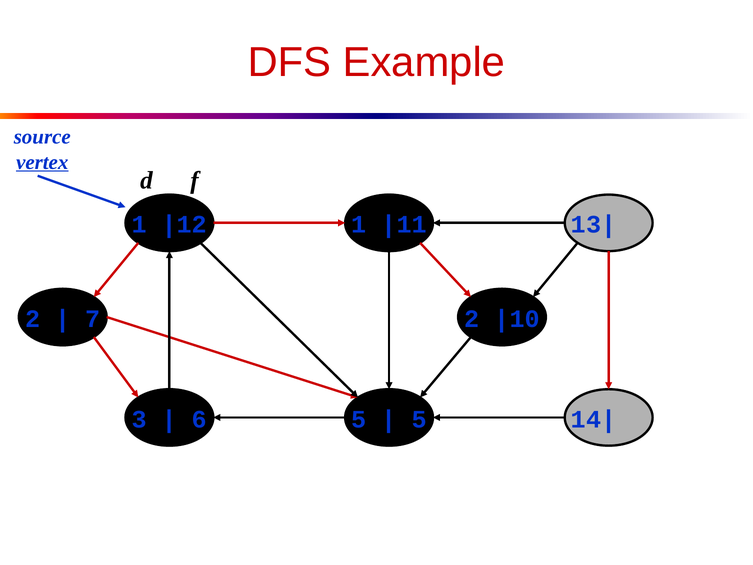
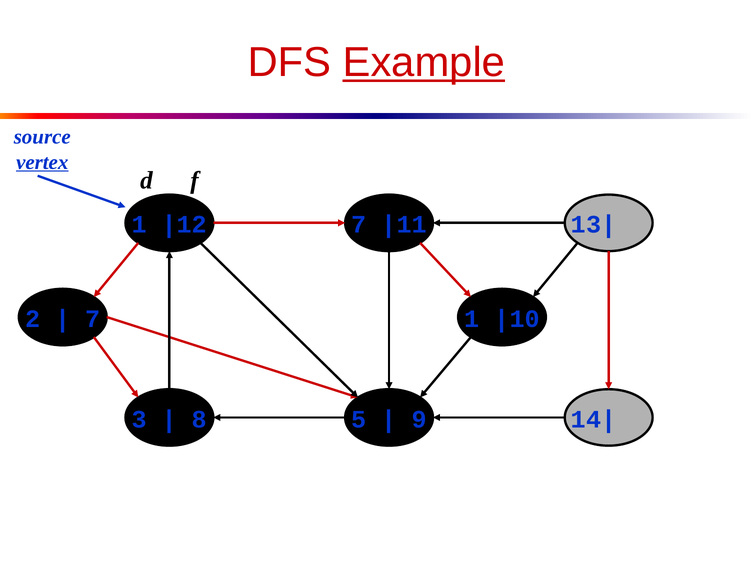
Example underline: none -> present
1 at (359, 225): 1 -> 7
7 2: 2 -> 1
6: 6 -> 8
5 at (419, 419): 5 -> 9
